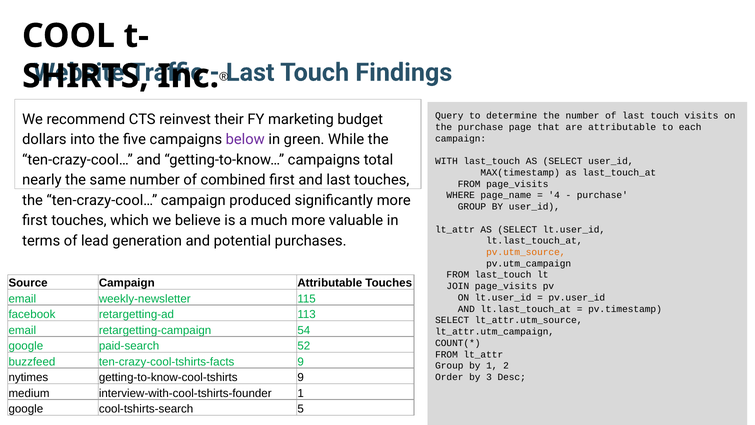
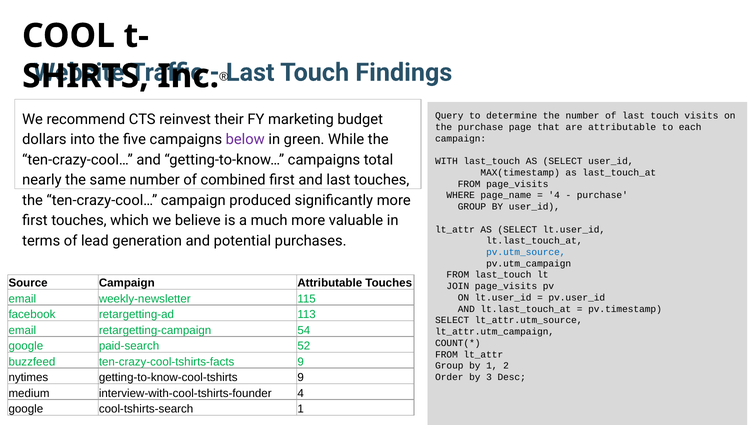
pv.utm_source colour: orange -> blue
interview-with-cool-tshirts-founder 1: 1 -> 4
cool-tshirts-search 5: 5 -> 1
